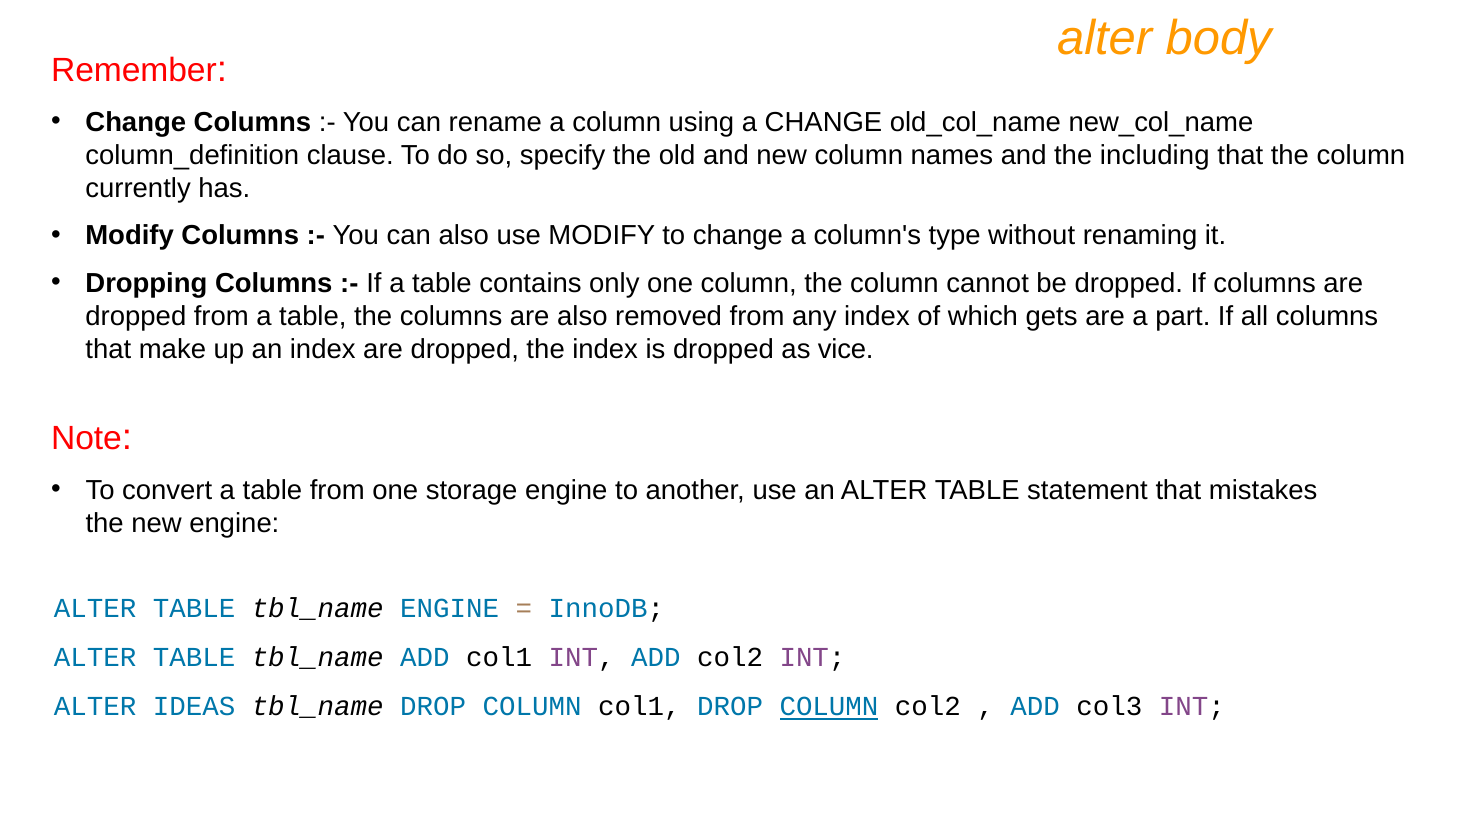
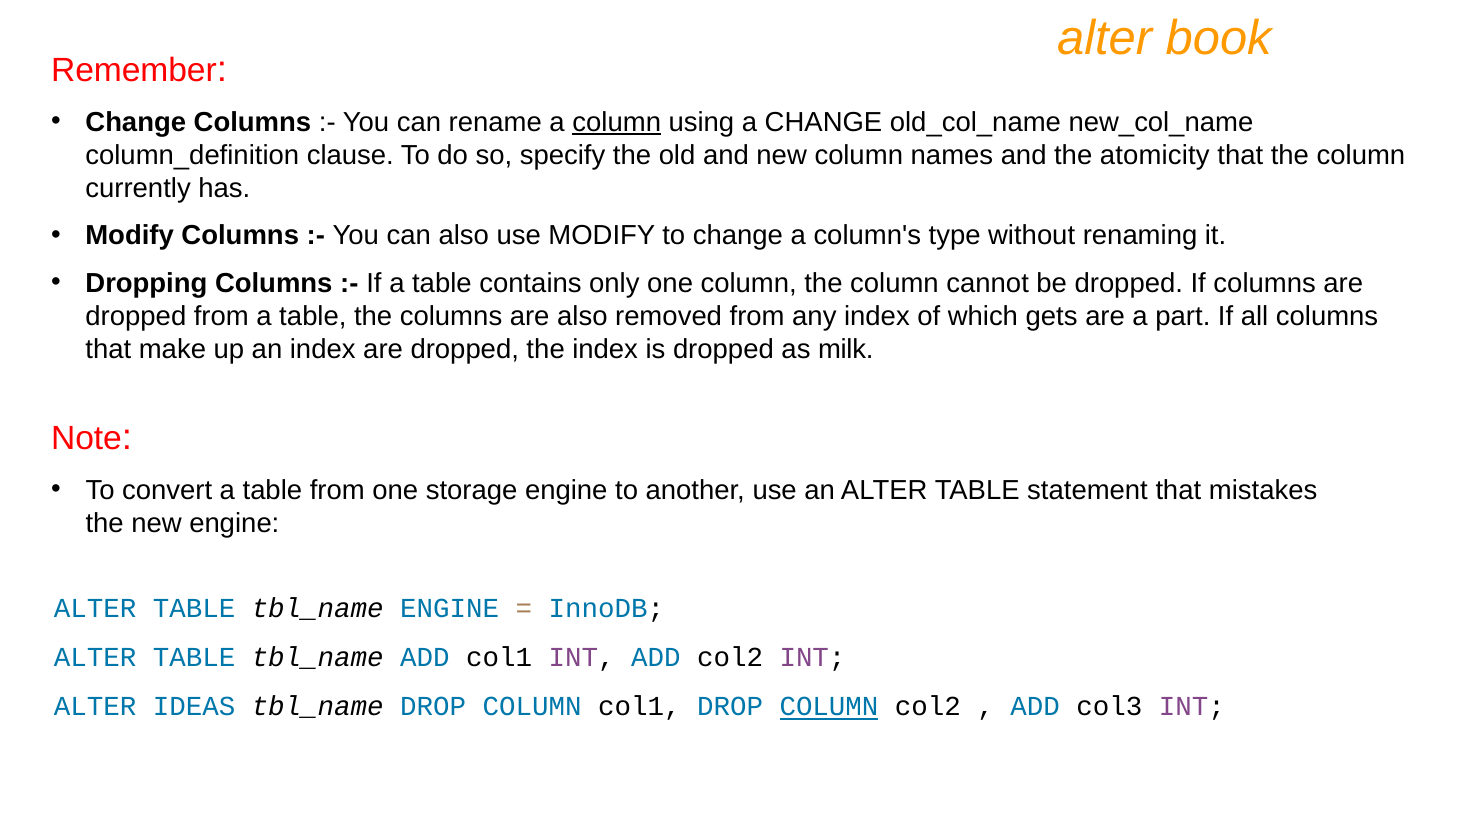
body: body -> book
column at (617, 122) underline: none -> present
including: including -> atomicity
vice: vice -> milk
